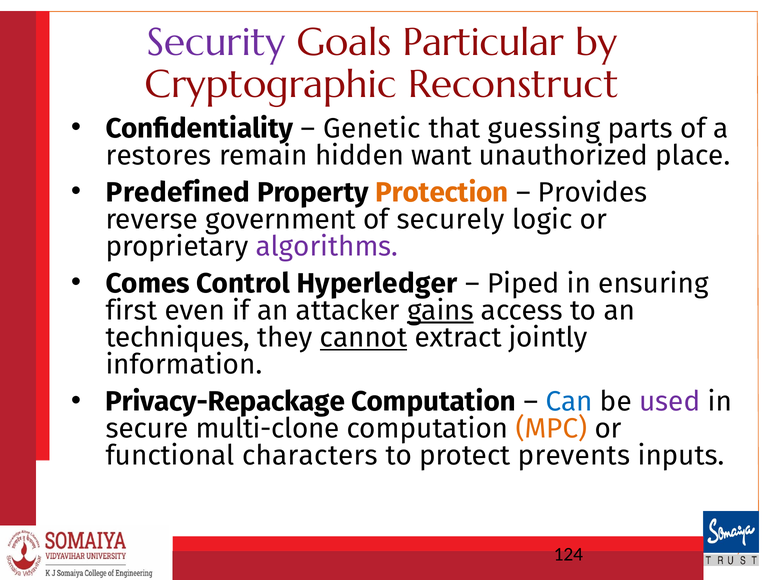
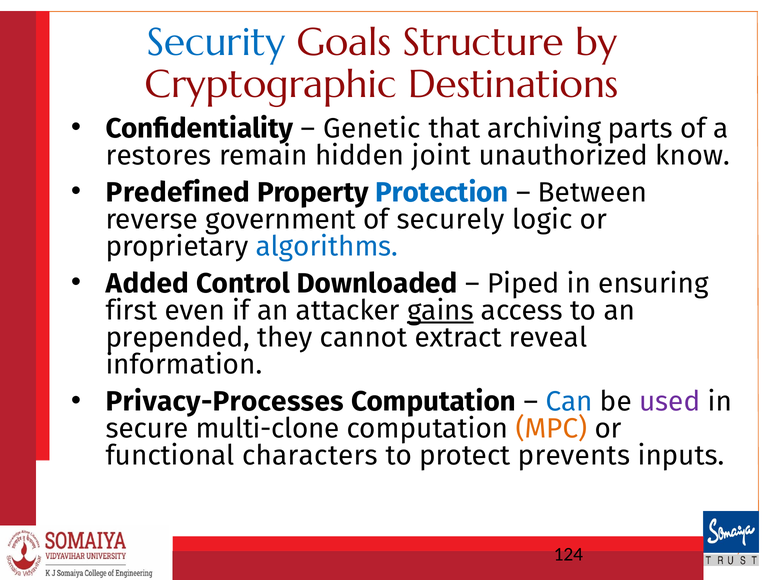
Security colour: purple -> blue
Particular: Particular -> Structure
Reconstruct: Reconstruct -> Destinations
guessing: guessing -> archiving
want: want -> joint
place: place -> know
Protection colour: orange -> blue
Provides: Provides -> Between
algorithms colour: purple -> blue
Comes: Comes -> Added
Hyperledger: Hyperledger -> Downloaded
techniques: techniques -> prepended
cannot underline: present -> none
jointly: jointly -> reveal
Privacy-Repackage: Privacy-Repackage -> Privacy-Processes
